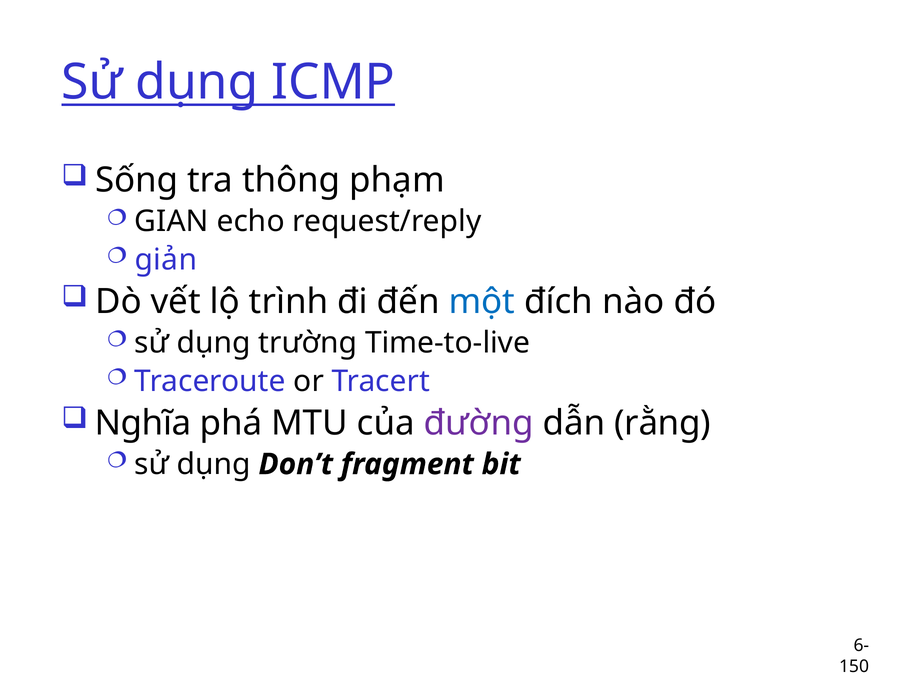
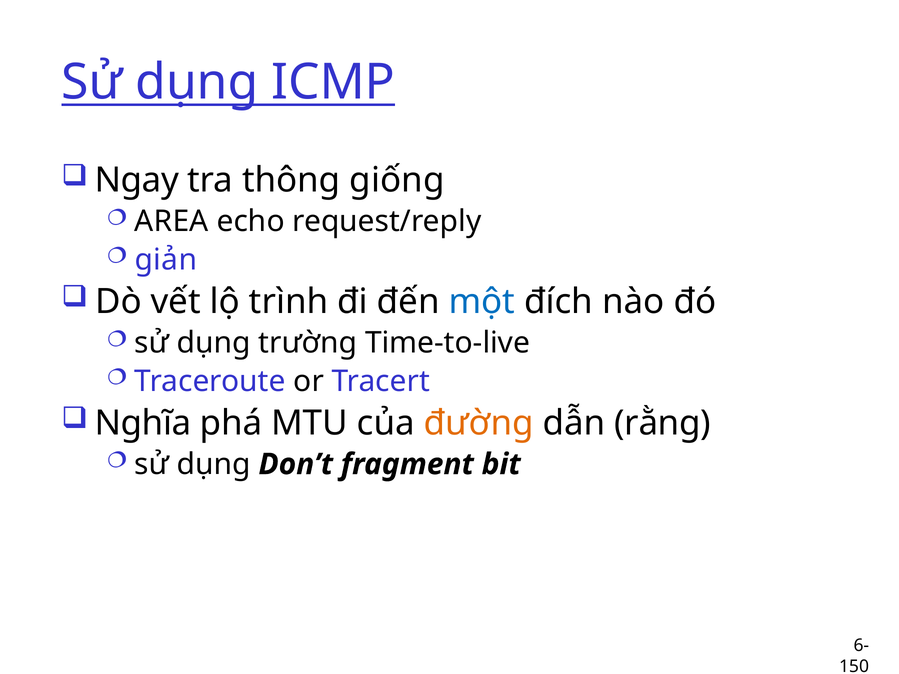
Sống: Sống -> Ngay
phạm: phạm -> giống
GIAN: GIAN -> AREA
đường colour: purple -> orange
